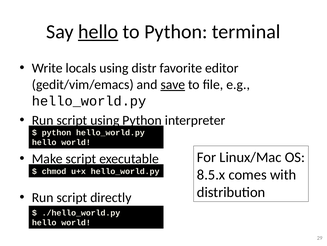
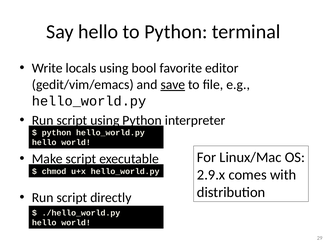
hello at (98, 32) underline: present -> none
distr: distr -> bool
8.5.x: 8.5.x -> 2.9.x
